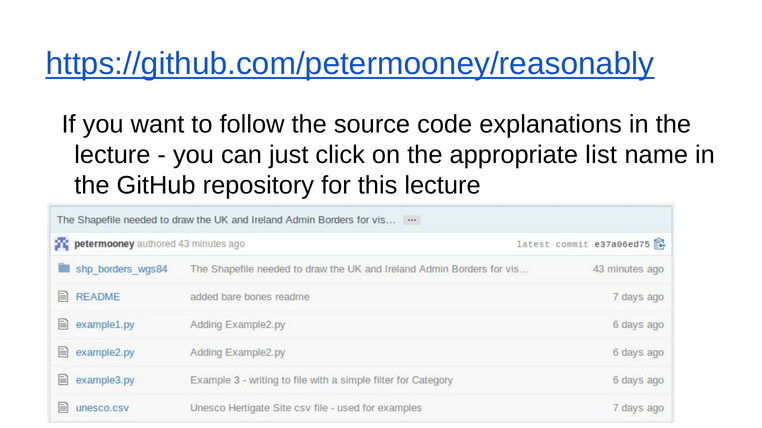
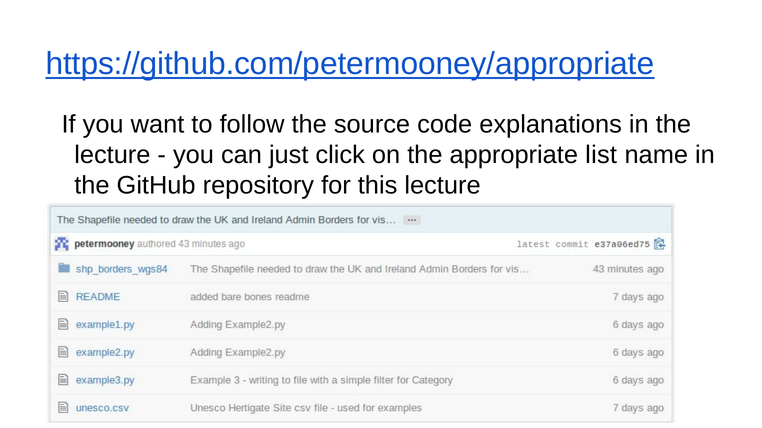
https://github.com/petermooney/reasonably: https://github.com/petermooney/reasonably -> https://github.com/petermooney/appropriate
